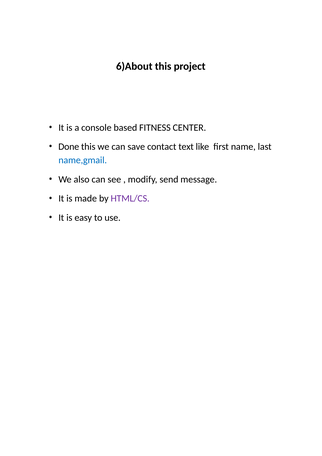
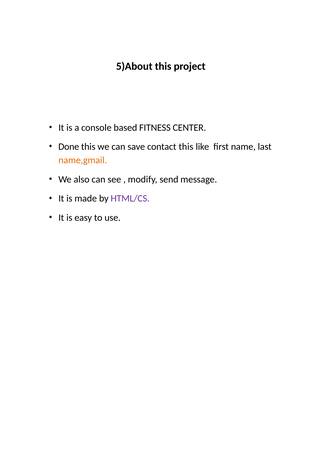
6)About: 6)About -> 5)About
contact text: text -> this
name,gmail colour: blue -> orange
